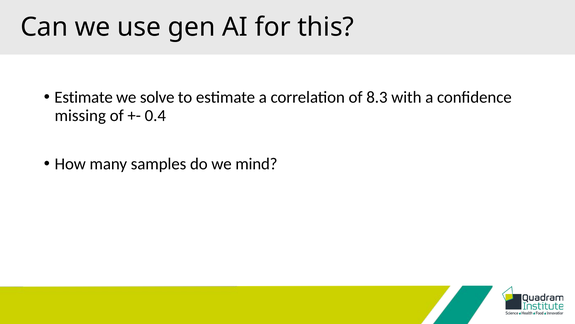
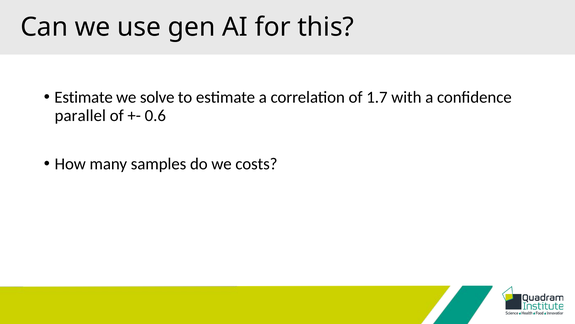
8.3: 8.3 -> 1.7
missing: missing -> parallel
0.4: 0.4 -> 0.6
mind: mind -> costs
